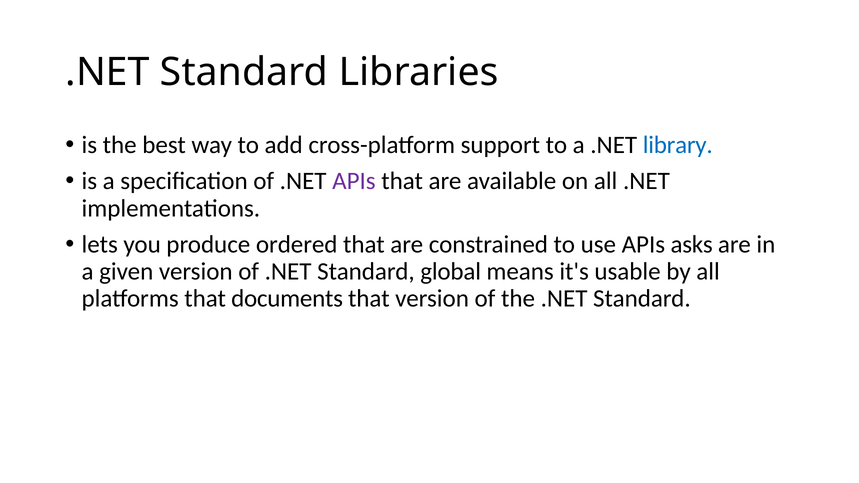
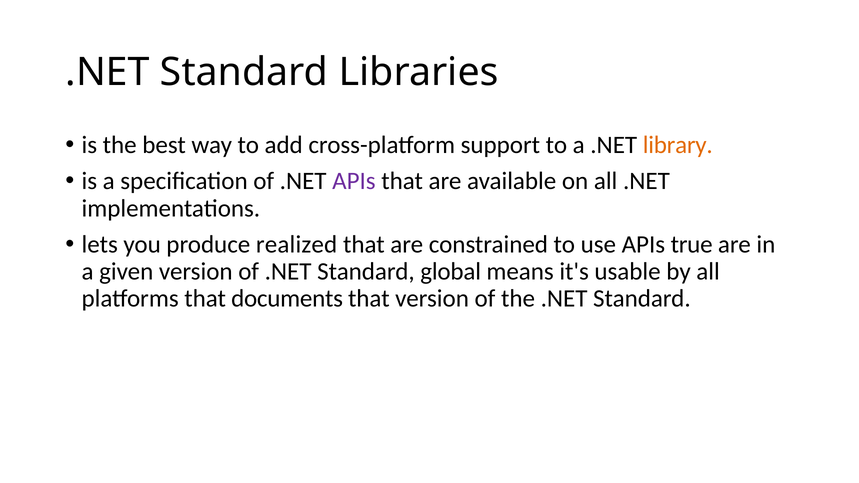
library colour: blue -> orange
ordered: ordered -> realized
asks: asks -> true
